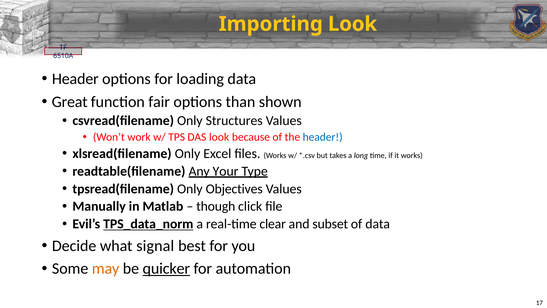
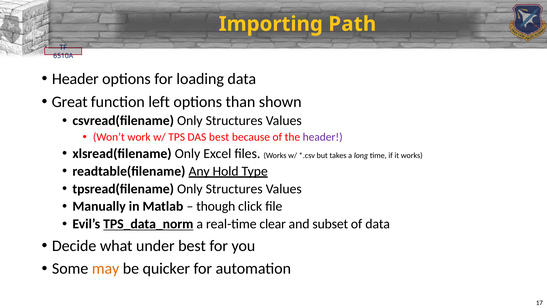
Importing Look: Look -> Path
fair: fair -> left
DAS look: look -> best
header at (323, 137) colour: blue -> purple
Your: Your -> Hold
tpsread(filename Only Objectives: Objectives -> Structures
signal: signal -> under
quicker underline: present -> none
